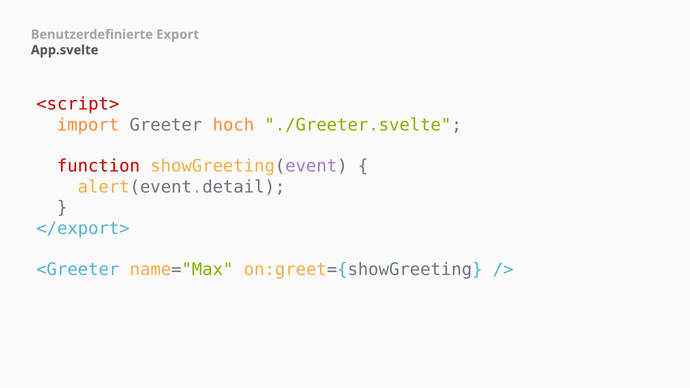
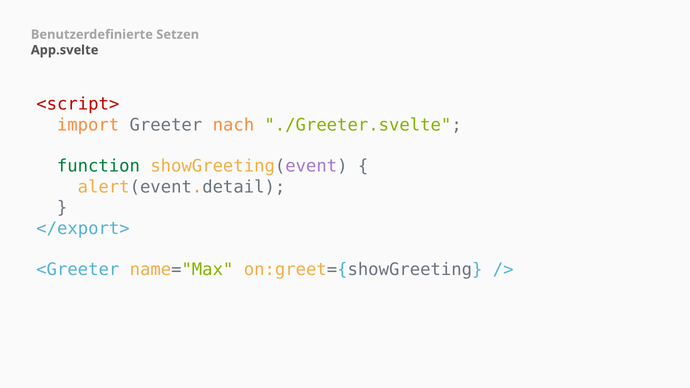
Export: Export -> Setzen
hoch: hoch -> nach
function colour: red -> green
